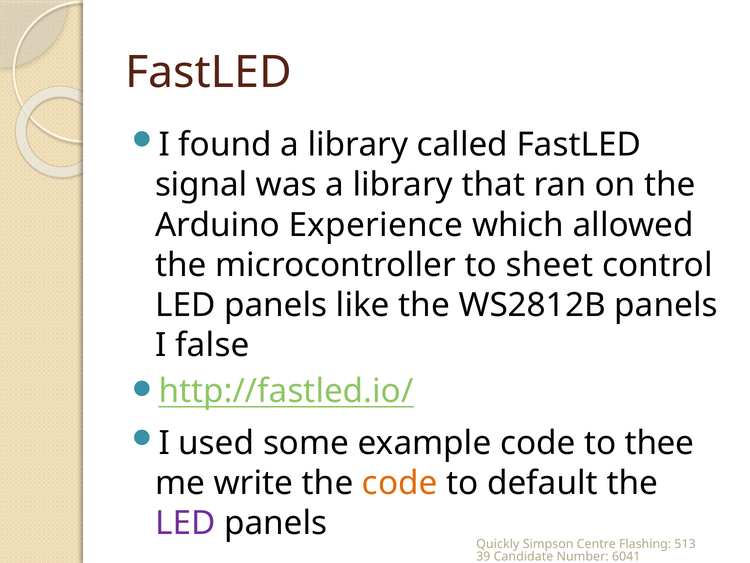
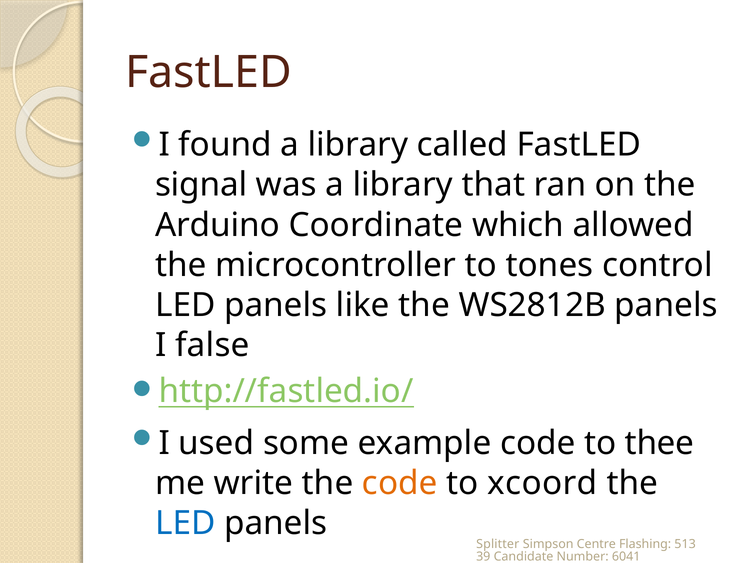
Experience: Experience -> Coordinate
sheet: sheet -> tones
default: default -> xcoord
LED at (185, 523) colour: purple -> blue
Quickly: Quickly -> Splitter
